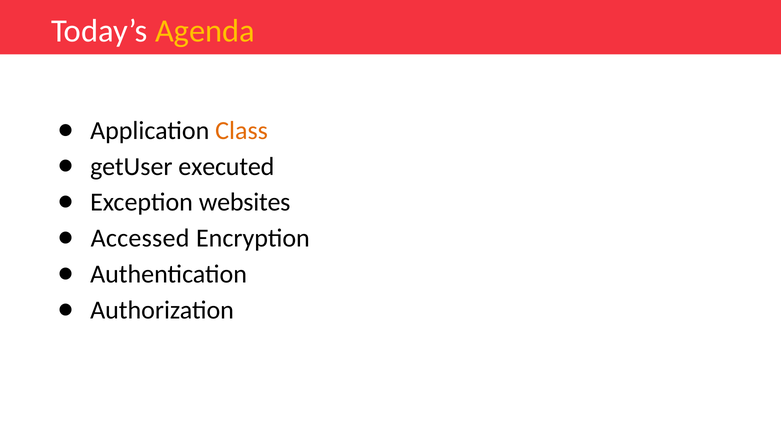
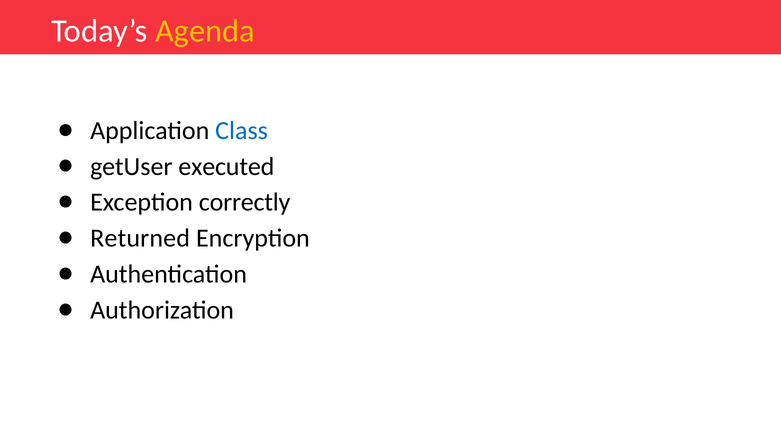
Class colour: orange -> blue
websites: websites -> correctly
Accessed: Accessed -> Returned
